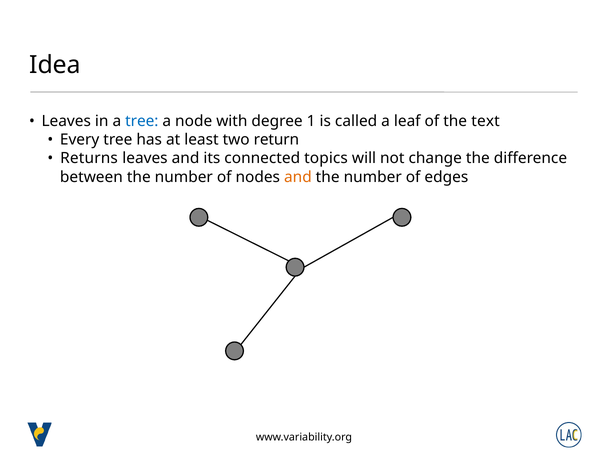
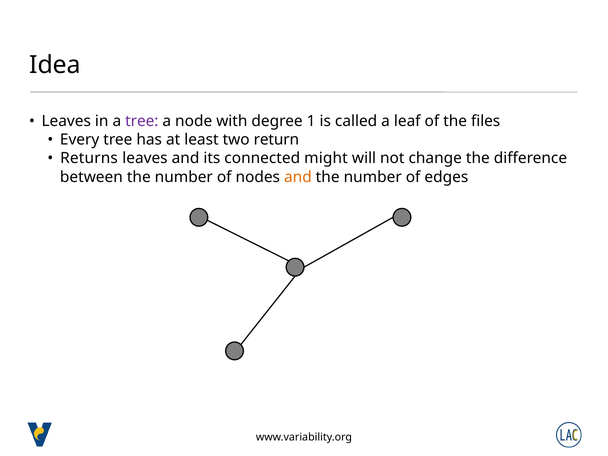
tree at (142, 121) colour: blue -> purple
text: text -> files
topics: topics -> might
